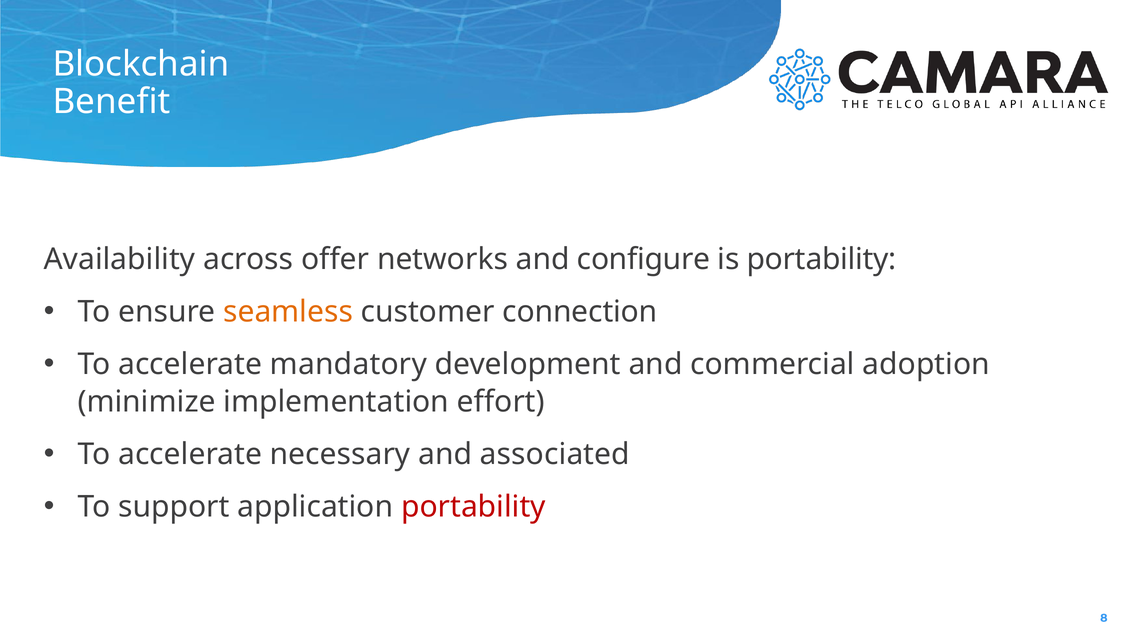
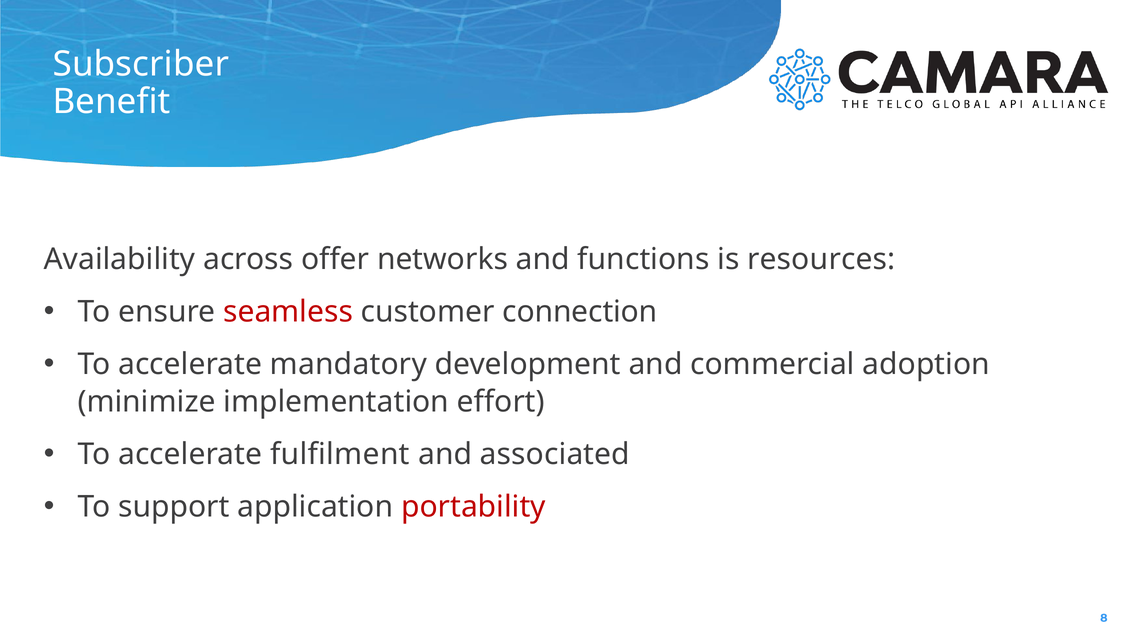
Blockchain: Blockchain -> Subscriber
configure: configure -> functions
is portability: portability -> resources
seamless colour: orange -> red
necessary: necessary -> fulfilment
